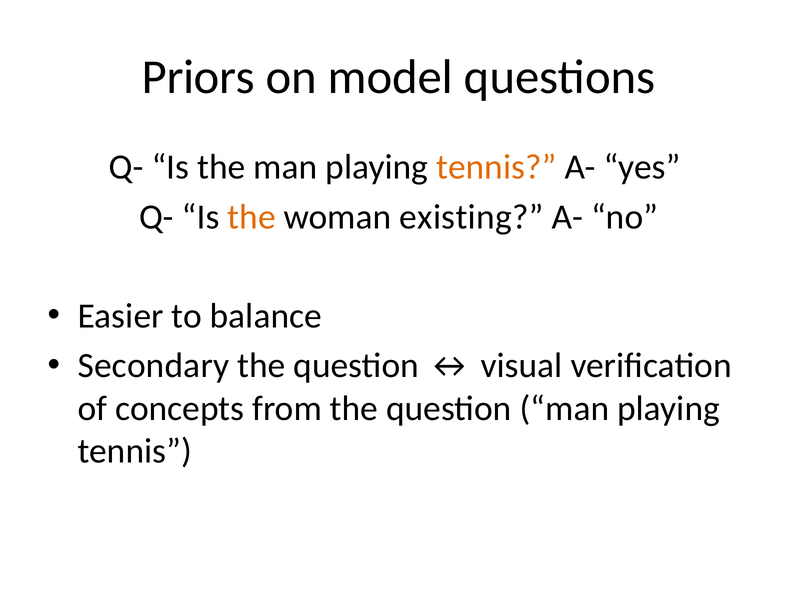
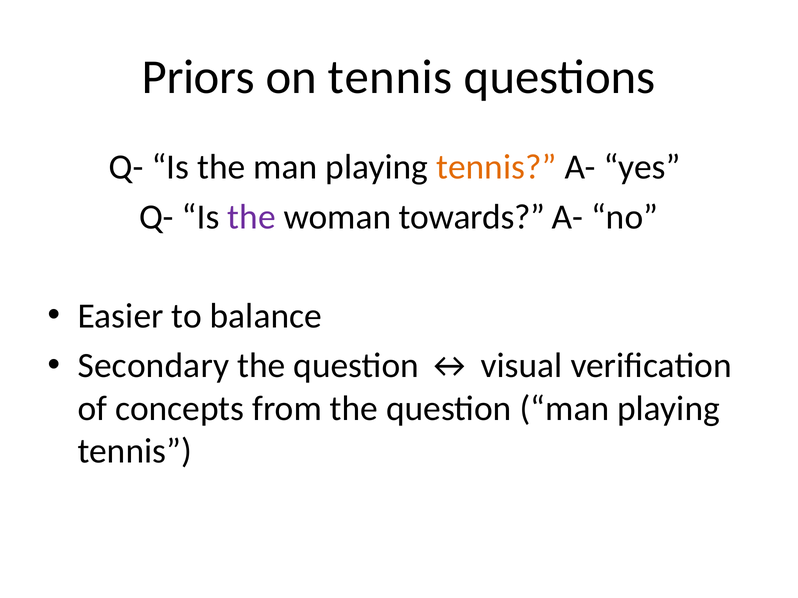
on model: model -> tennis
the at (252, 217) colour: orange -> purple
existing: existing -> towards
